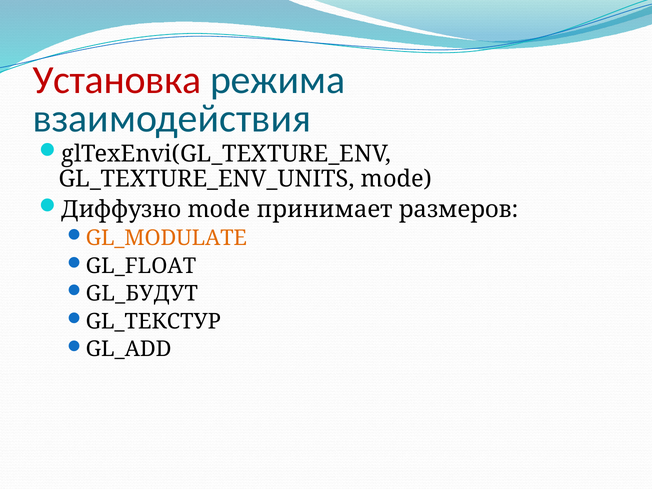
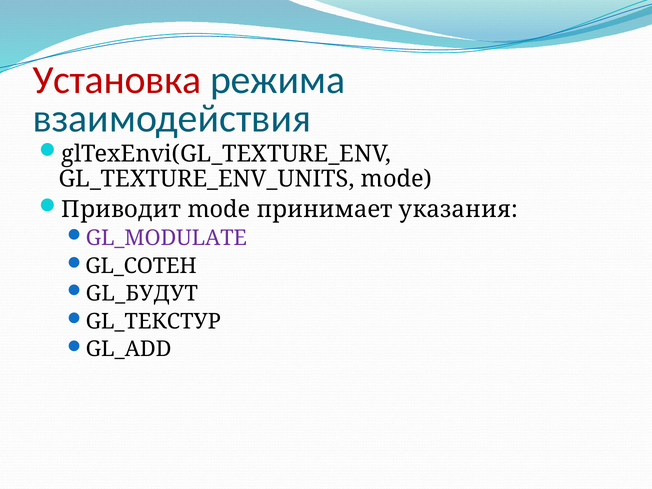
Диффузно: Диффузно -> Приводит
размеров: размеров -> указания
GL_MODULATE colour: orange -> purple
GL_FLOAT: GL_FLOAT -> GL_СОТЕН
